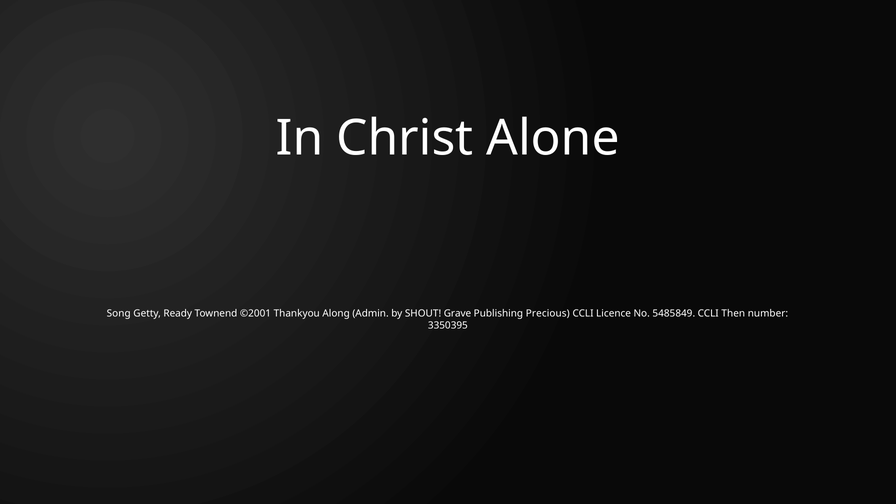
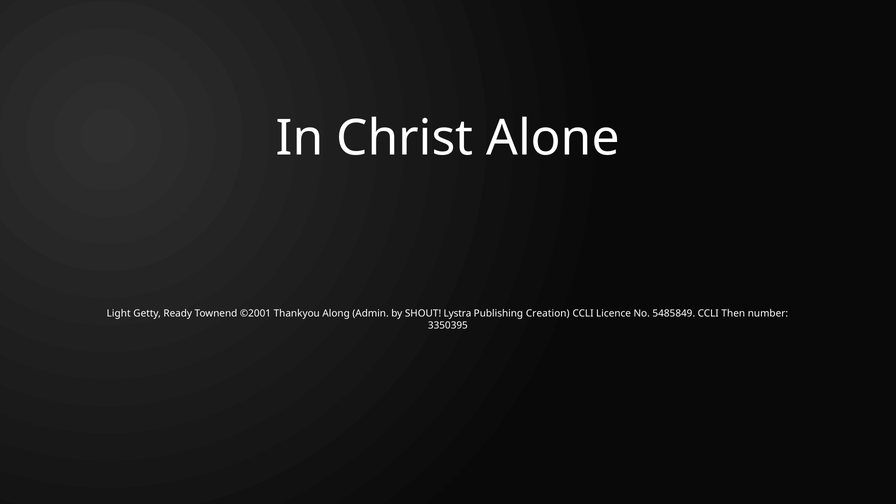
Song: Song -> Light
Grave: Grave -> Lystra
Precious: Precious -> Creation
